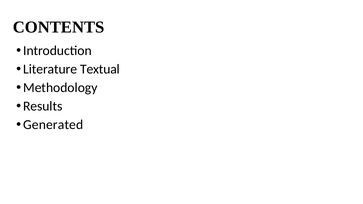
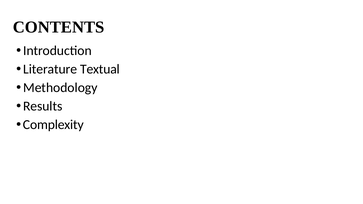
Generated: Generated -> Complexity
